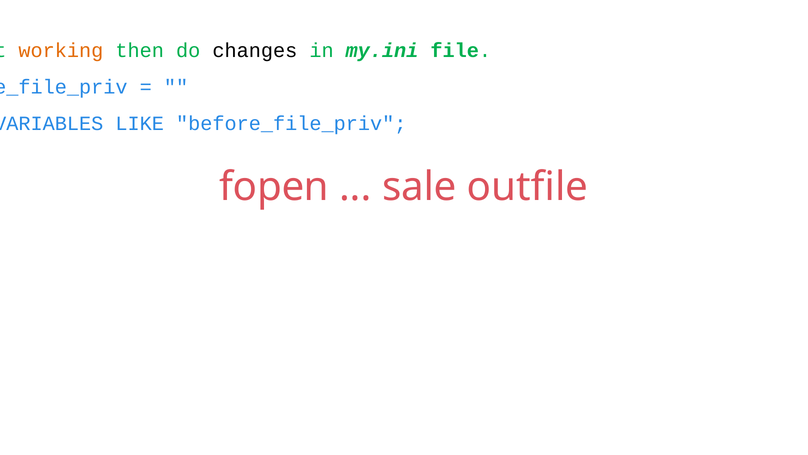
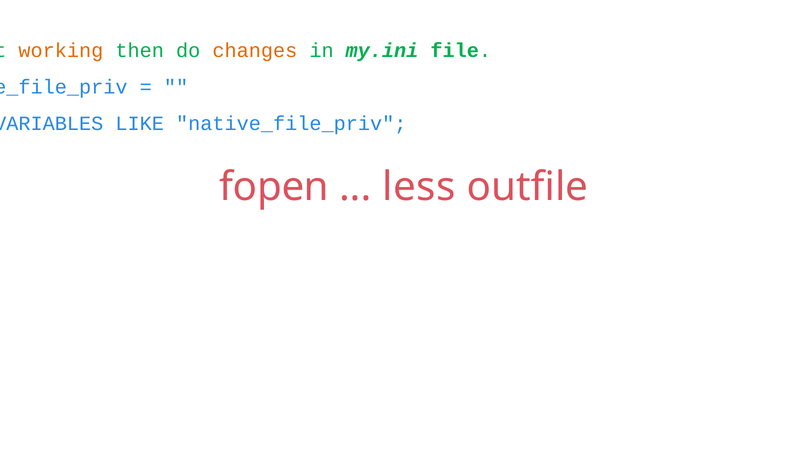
changes colour: black -> orange
before_file_priv: before_file_priv -> native_file_priv
sale: sale -> less
